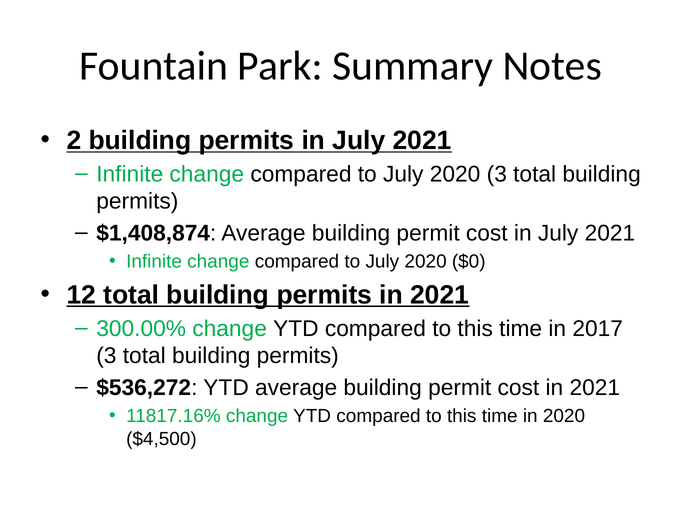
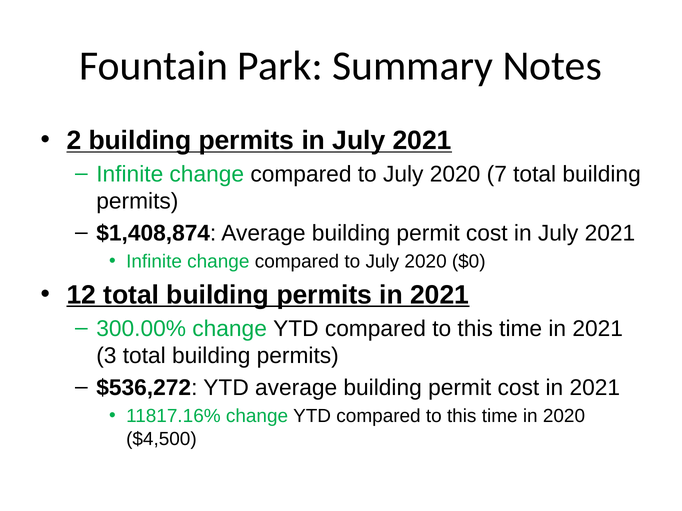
2020 3: 3 -> 7
time in 2017: 2017 -> 2021
